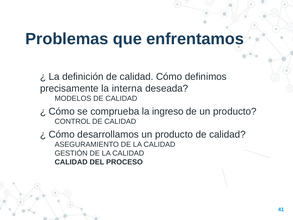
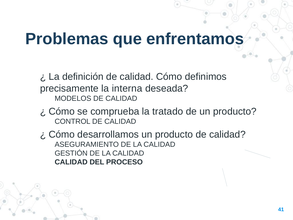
ingreso: ingreso -> tratado
